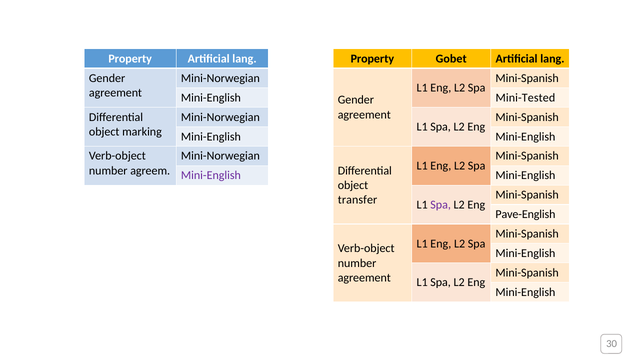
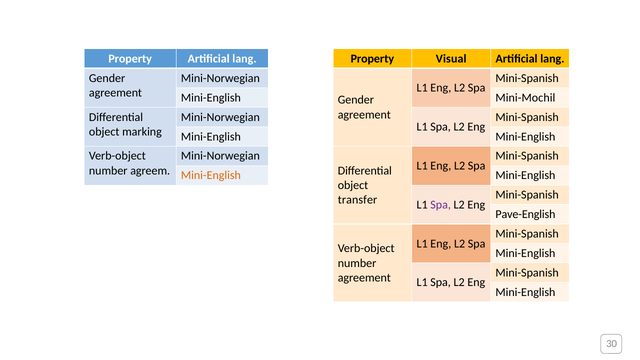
Gobet: Gobet -> Visual
Mini-Tested: Mini-Tested -> Mini-Mochil
Mini-English at (211, 175) colour: purple -> orange
